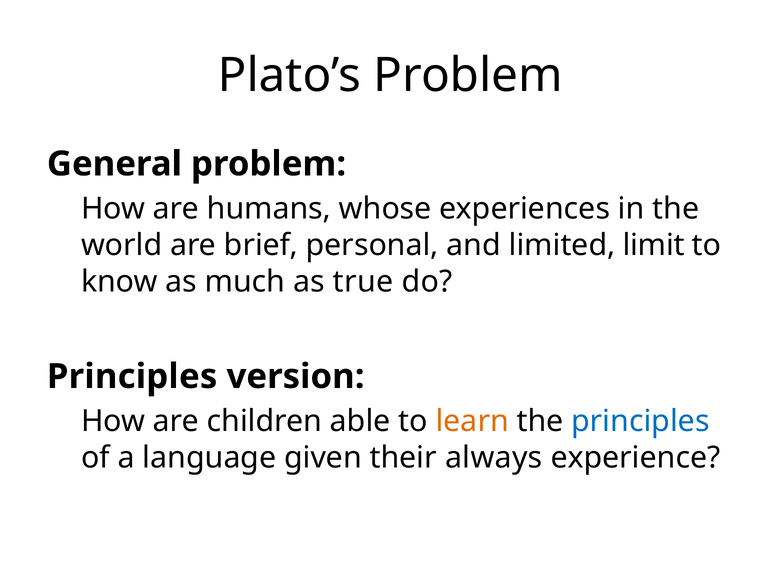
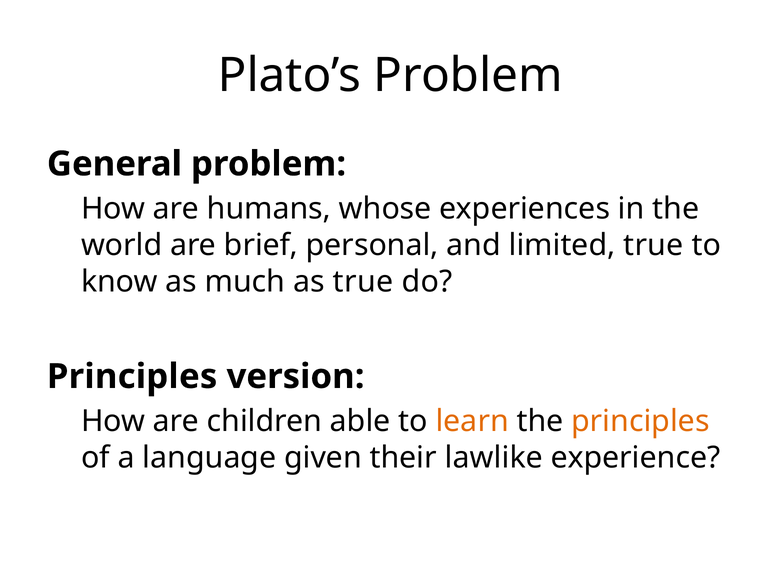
limited limit: limit -> true
principles at (640, 421) colour: blue -> orange
always: always -> lawlike
